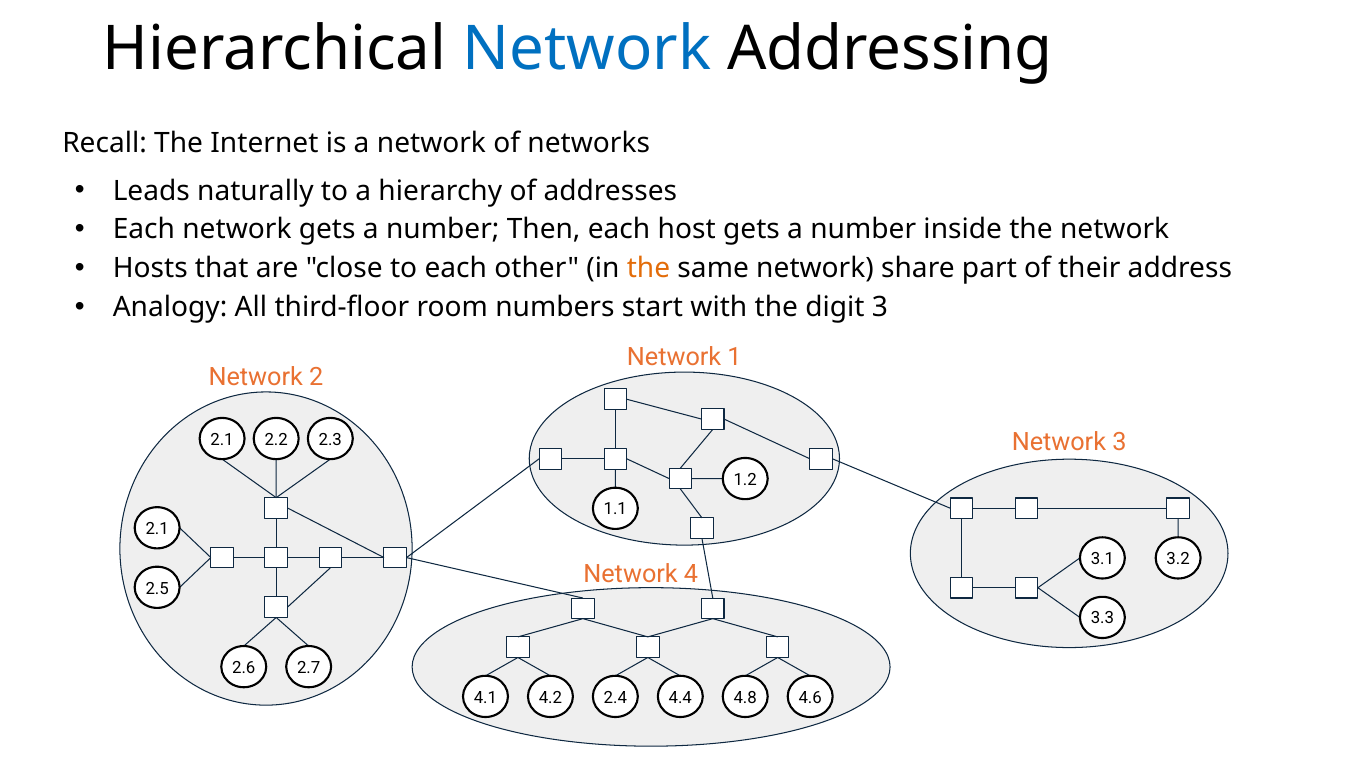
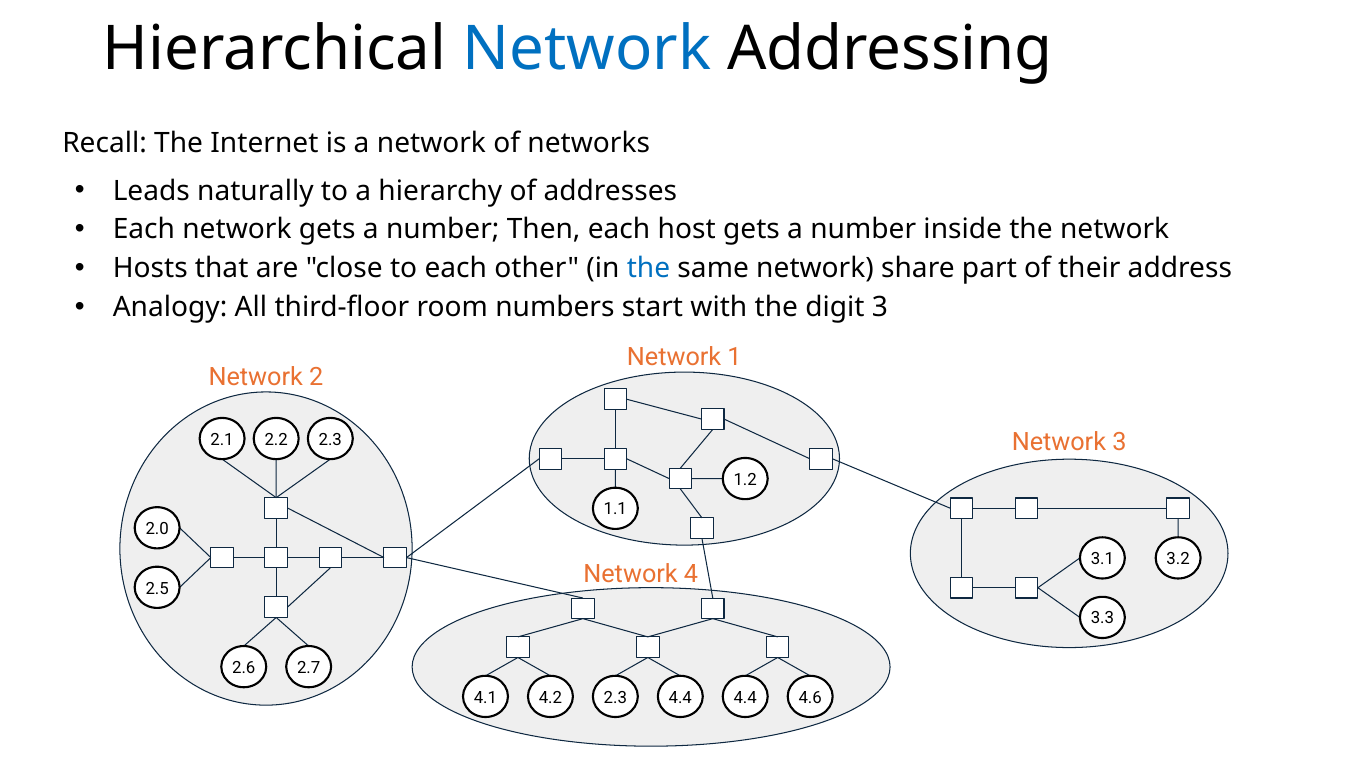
the at (648, 268) colour: orange -> blue
2.1 at (157, 529): 2.1 -> 2.0
4.2 2.4: 2.4 -> 2.3
4.4 4.8: 4.8 -> 4.4
